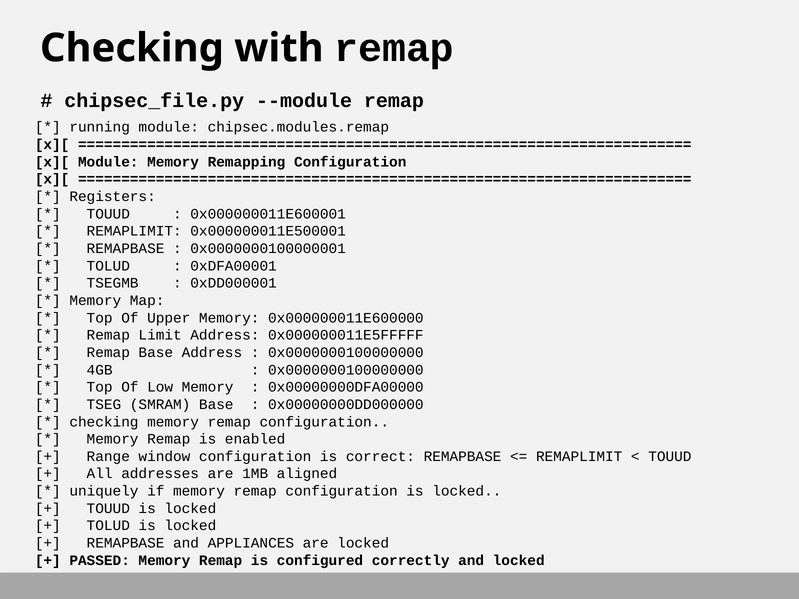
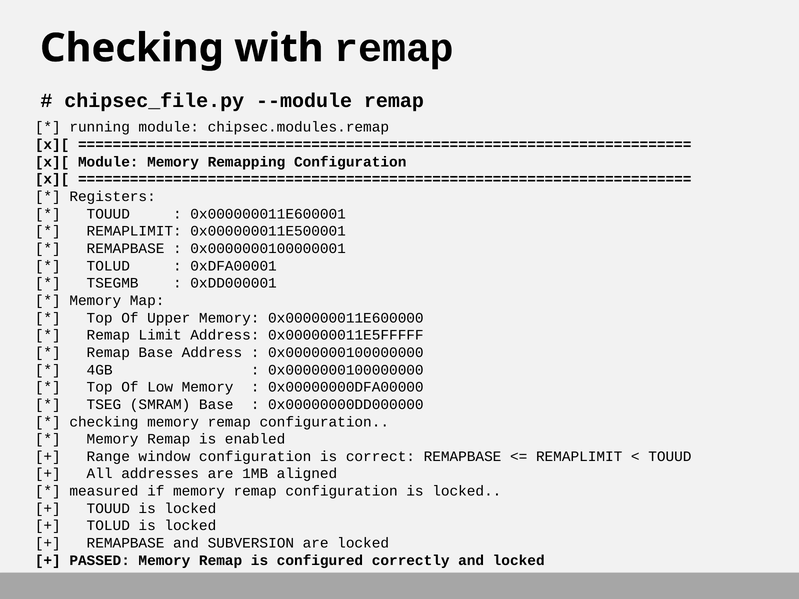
uniquely: uniquely -> measured
APPLIANCES: APPLIANCES -> SUBVERSION
